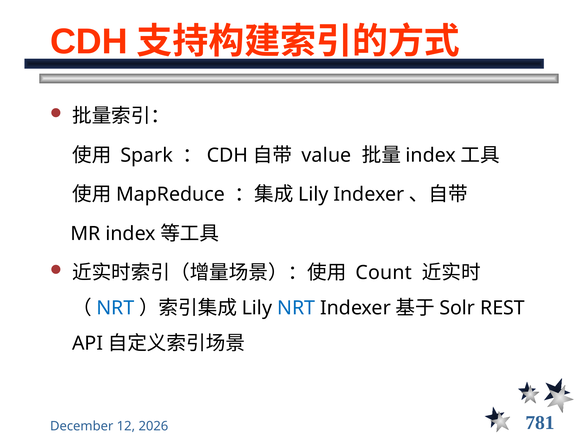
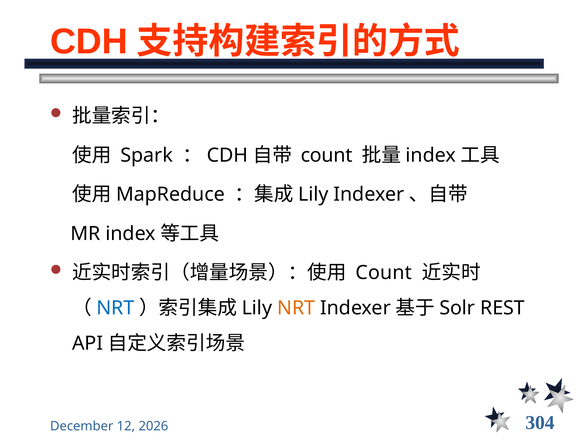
value at (326, 155): value -> count
NRT at (296, 308) colour: blue -> orange
781: 781 -> 304
